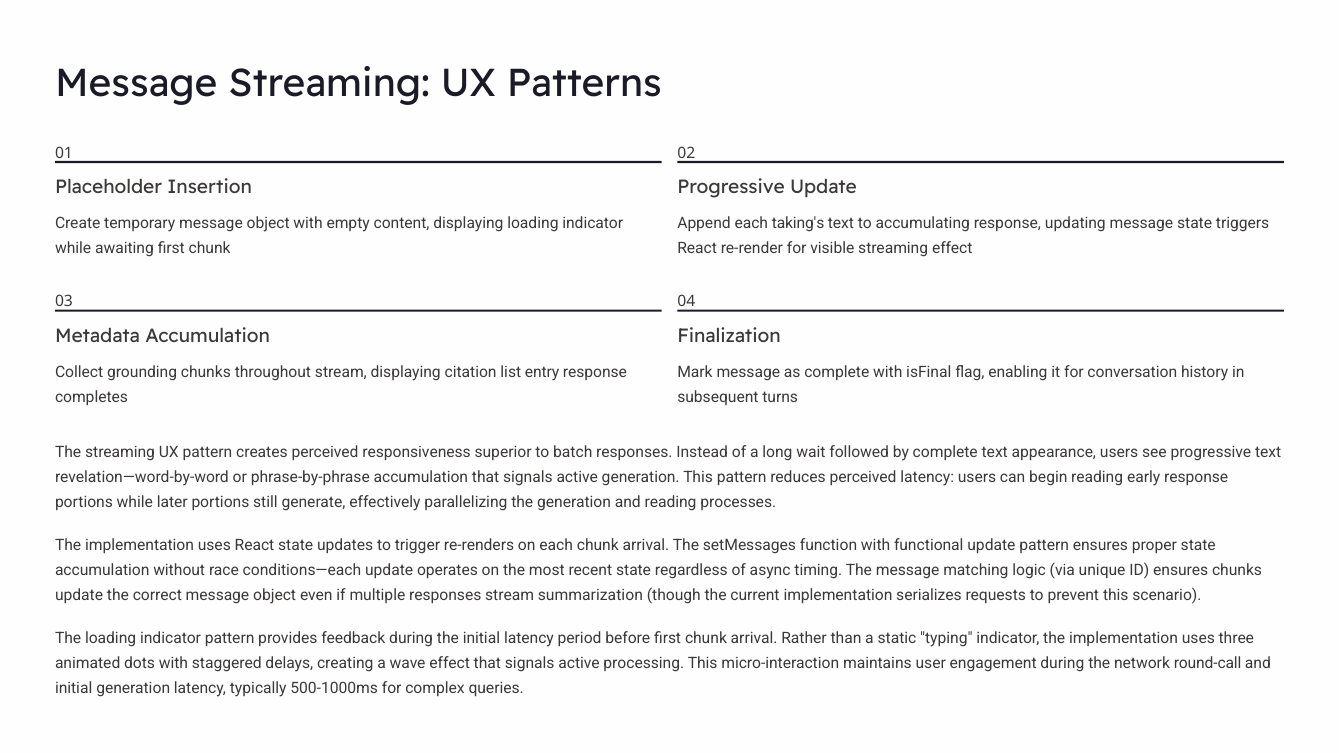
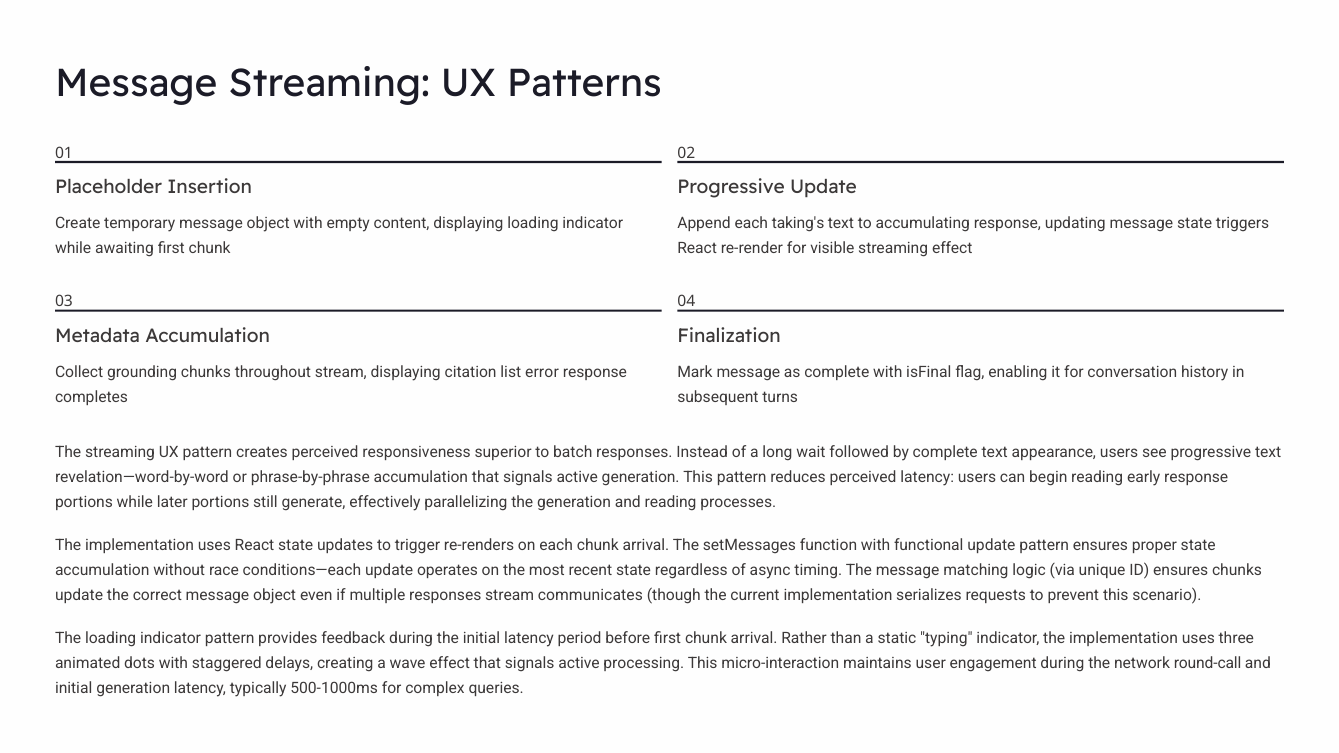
entry: entry -> error
summarization: summarization -> communicates
